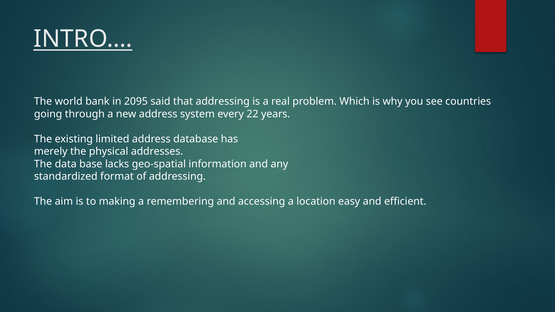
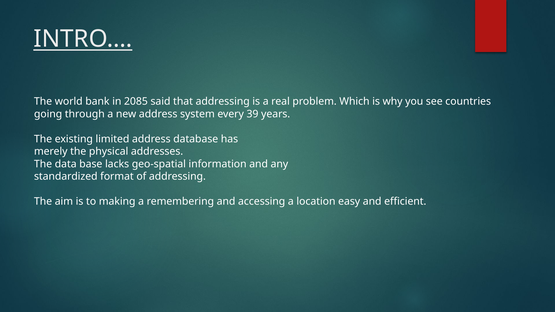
2095: 2095 -> 2085
22: 22 -> 39
